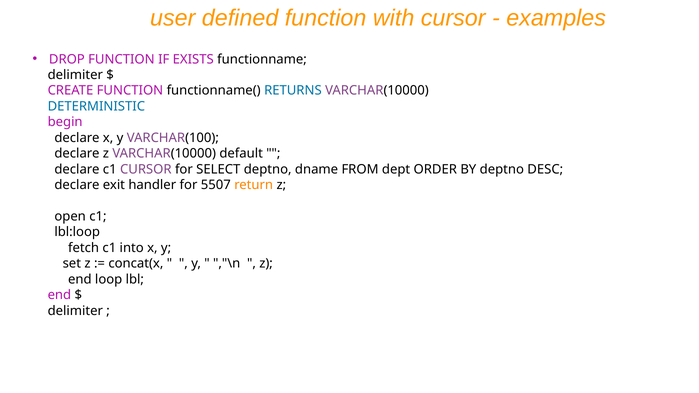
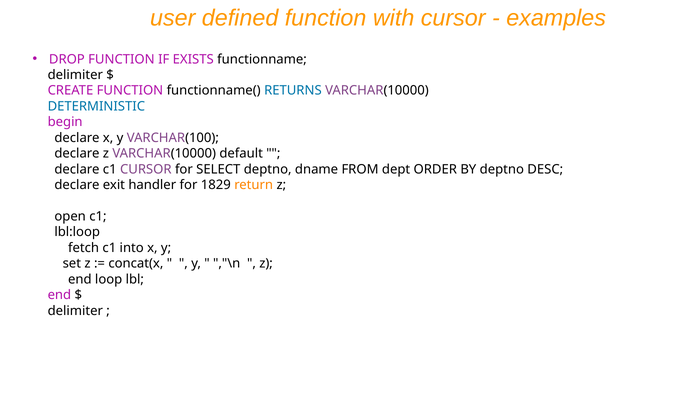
5507: 5507 -> 1829
